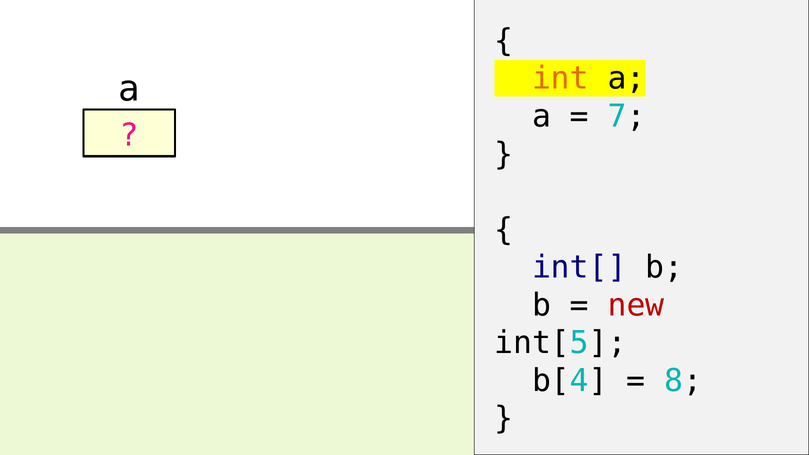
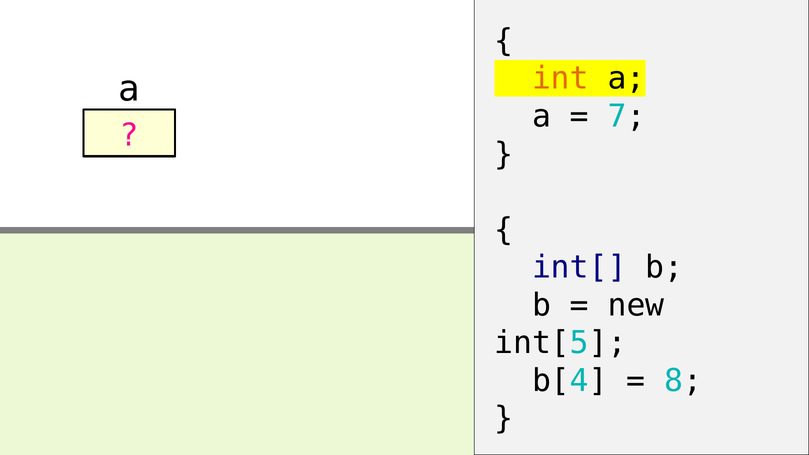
new colour: red -> black
